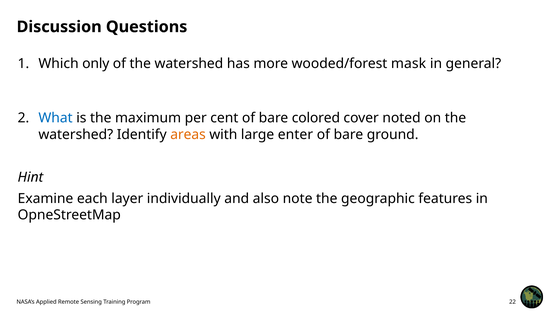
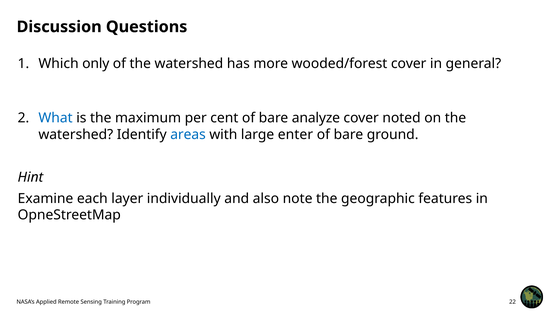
wooded/forest mask: mask -> cover
colored: colored -> analyze
areas colour: orange -> blue
